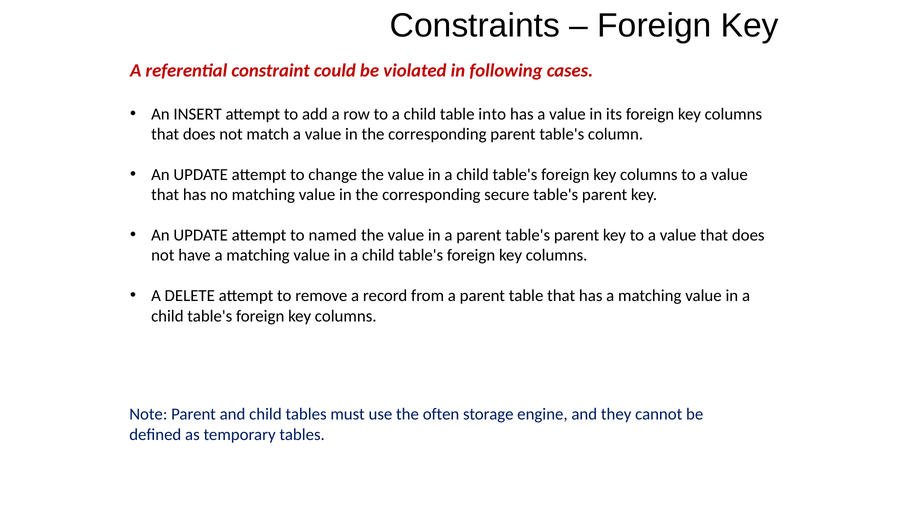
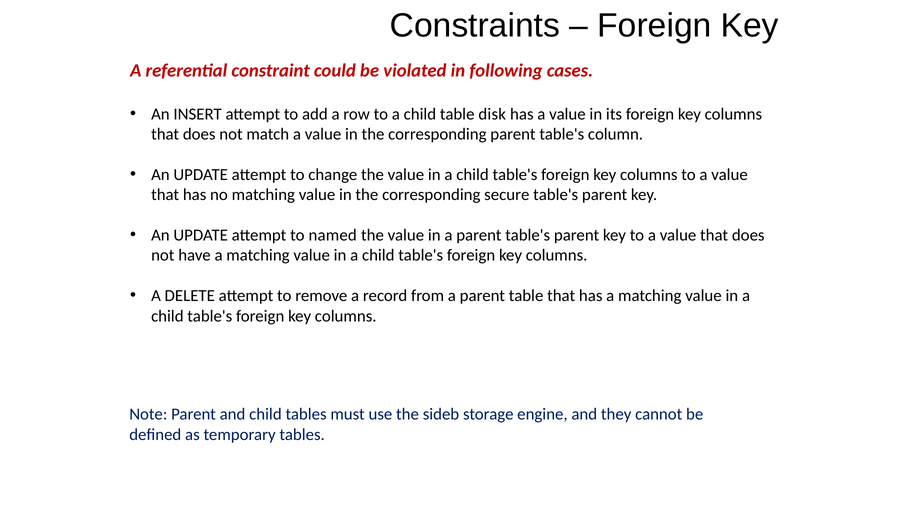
into: into -> disk
often: often -> sideb
